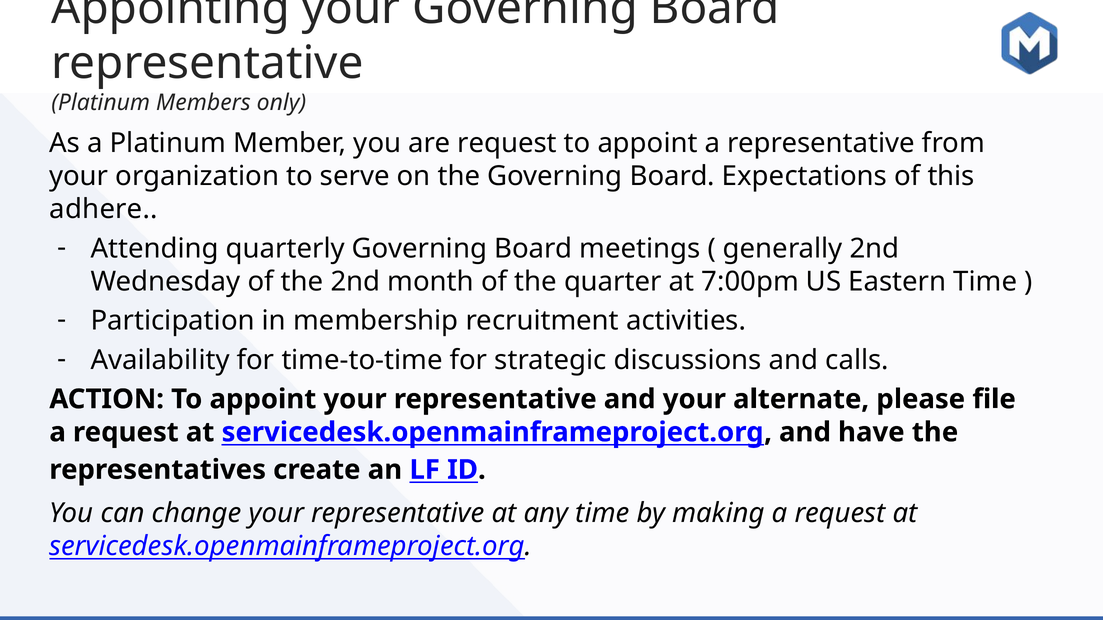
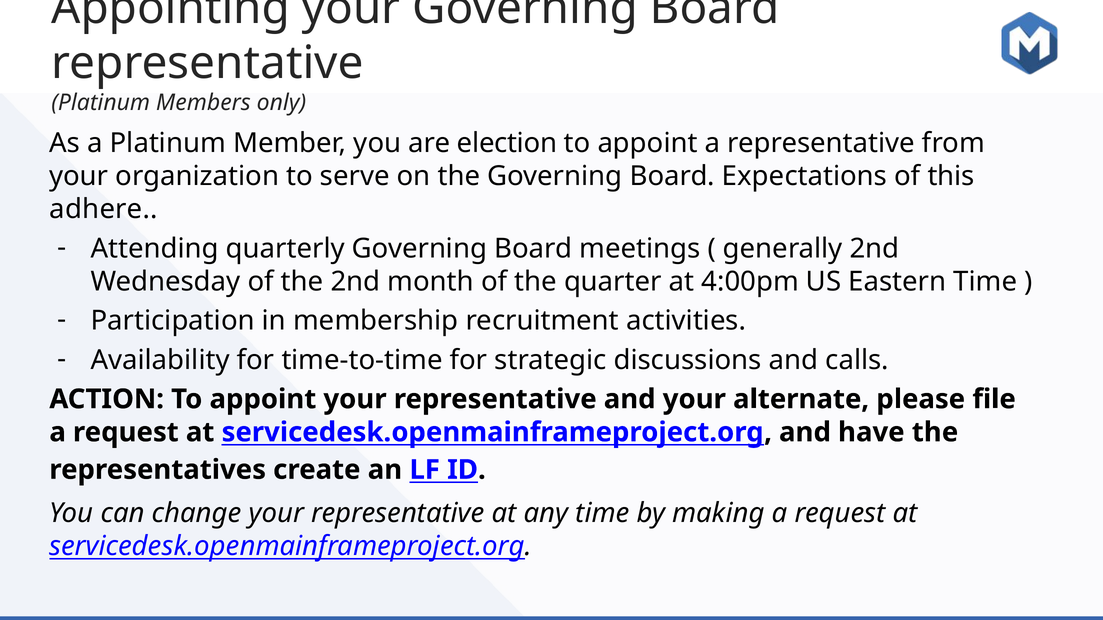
are request: request -> election
7:00pm: 7:00pm -> 4:00pm
